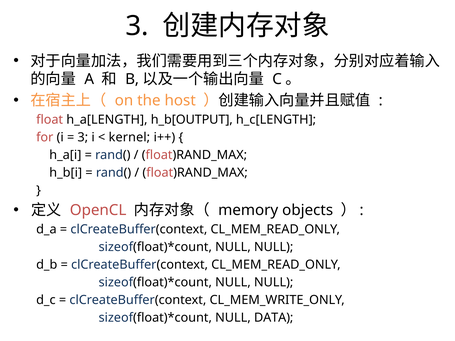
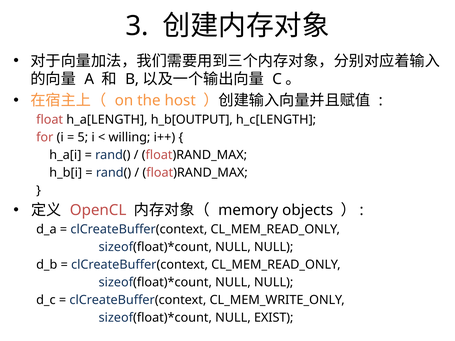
3 at (83, 137): 3 -> 5
kernel: kernel -> willing
DATA: DATA -> EXIST
